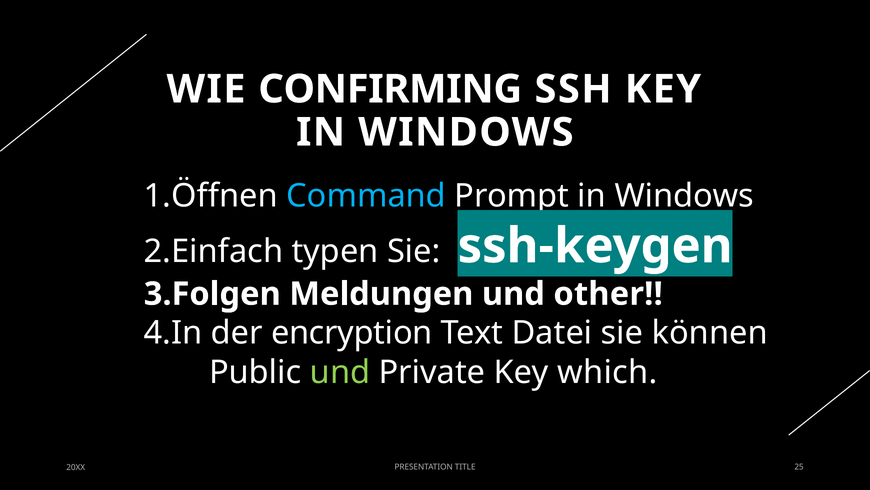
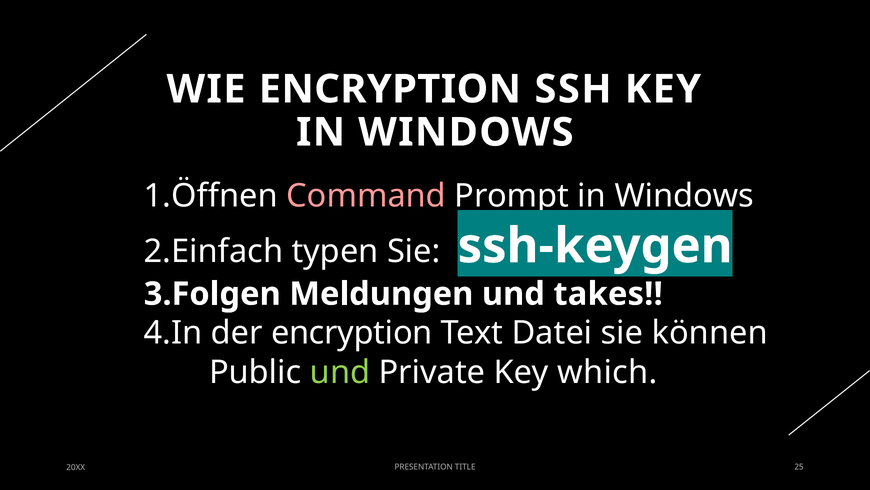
WIE CONFIRMING: CONFIRMING -> ENCRYPTION
Command colour: light blue -> pink
other: other -> takes
